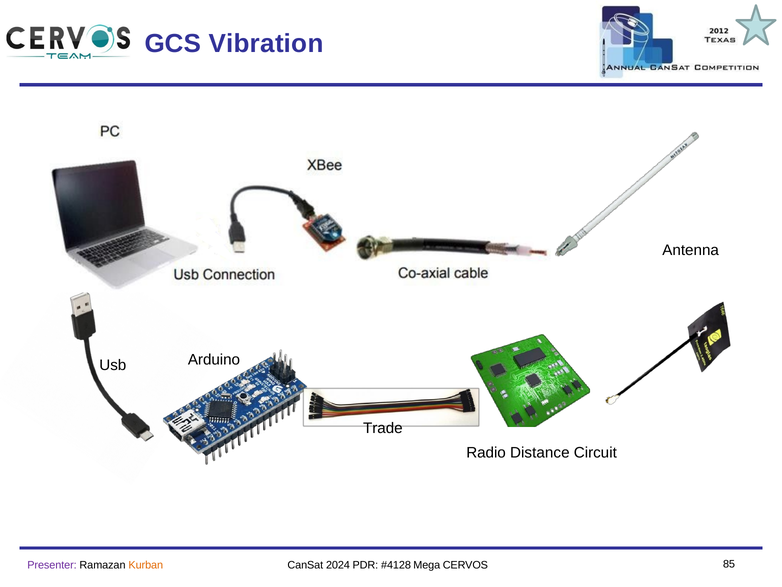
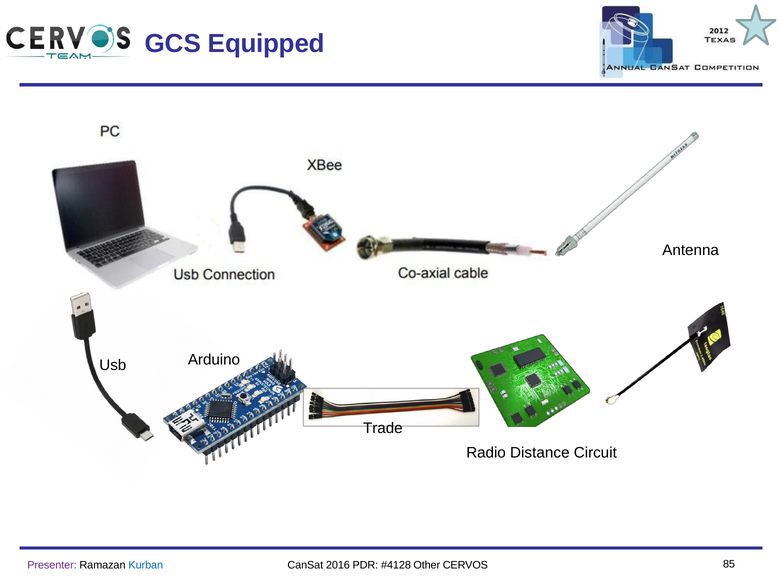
Vibration: Vibration -> Equipped
Kurban colour: orange -> blue
2024: 2024 -> 2016
Mega: Mega -> Other
